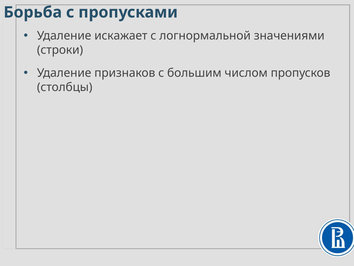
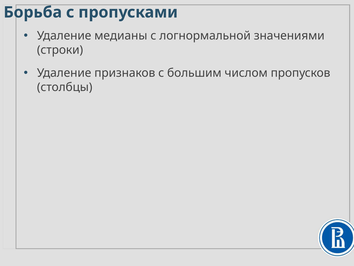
искажает: искажает -> медианы
